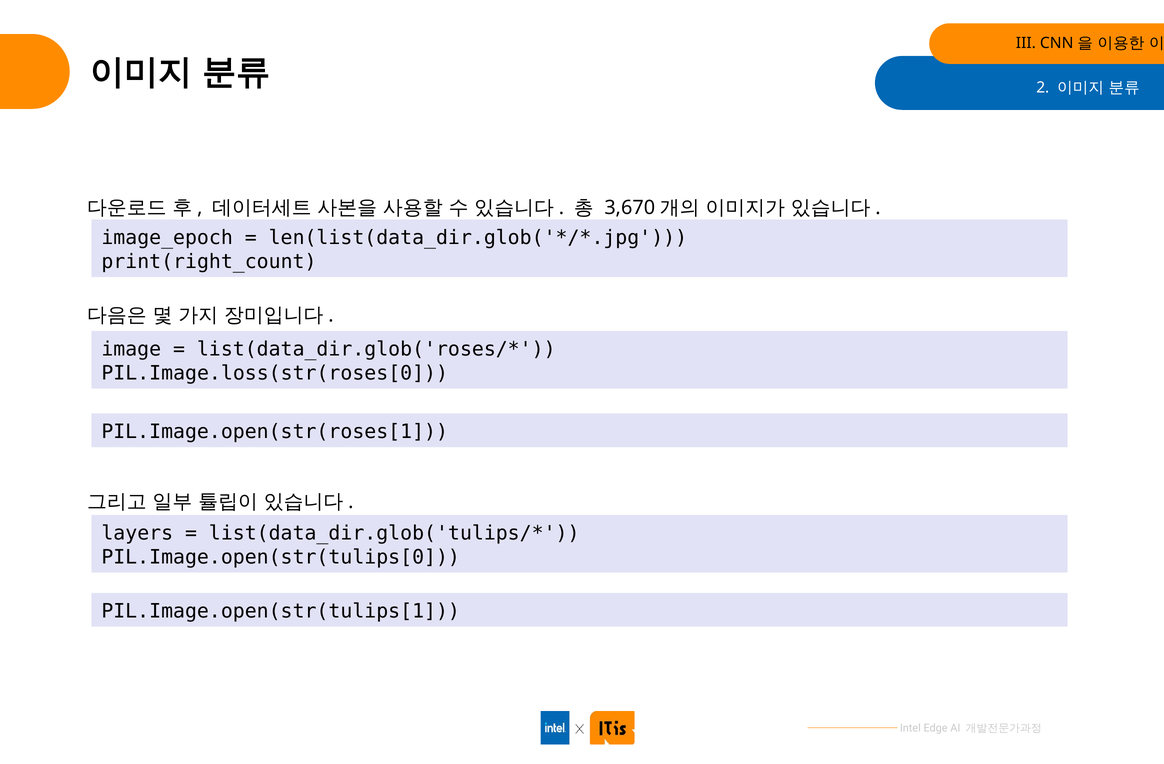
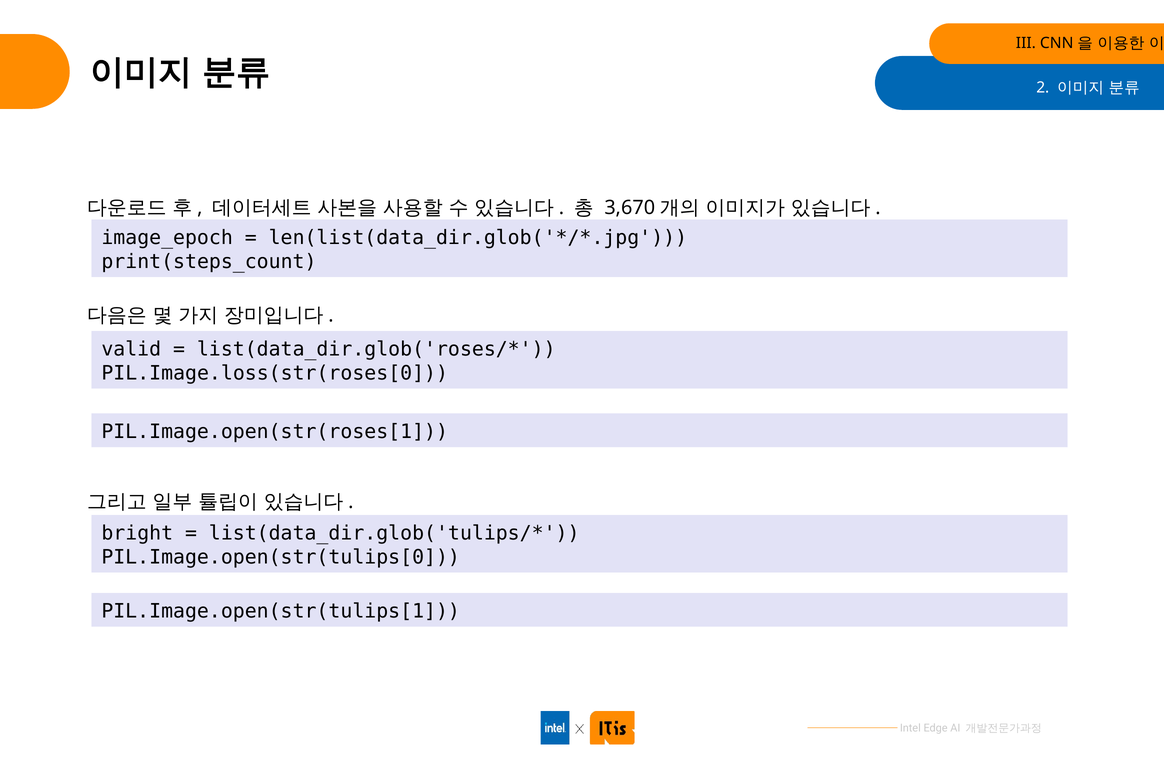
print(right_count: print(right_count -> print(steps_count
image: image -> valid
layers: layers -> bright
